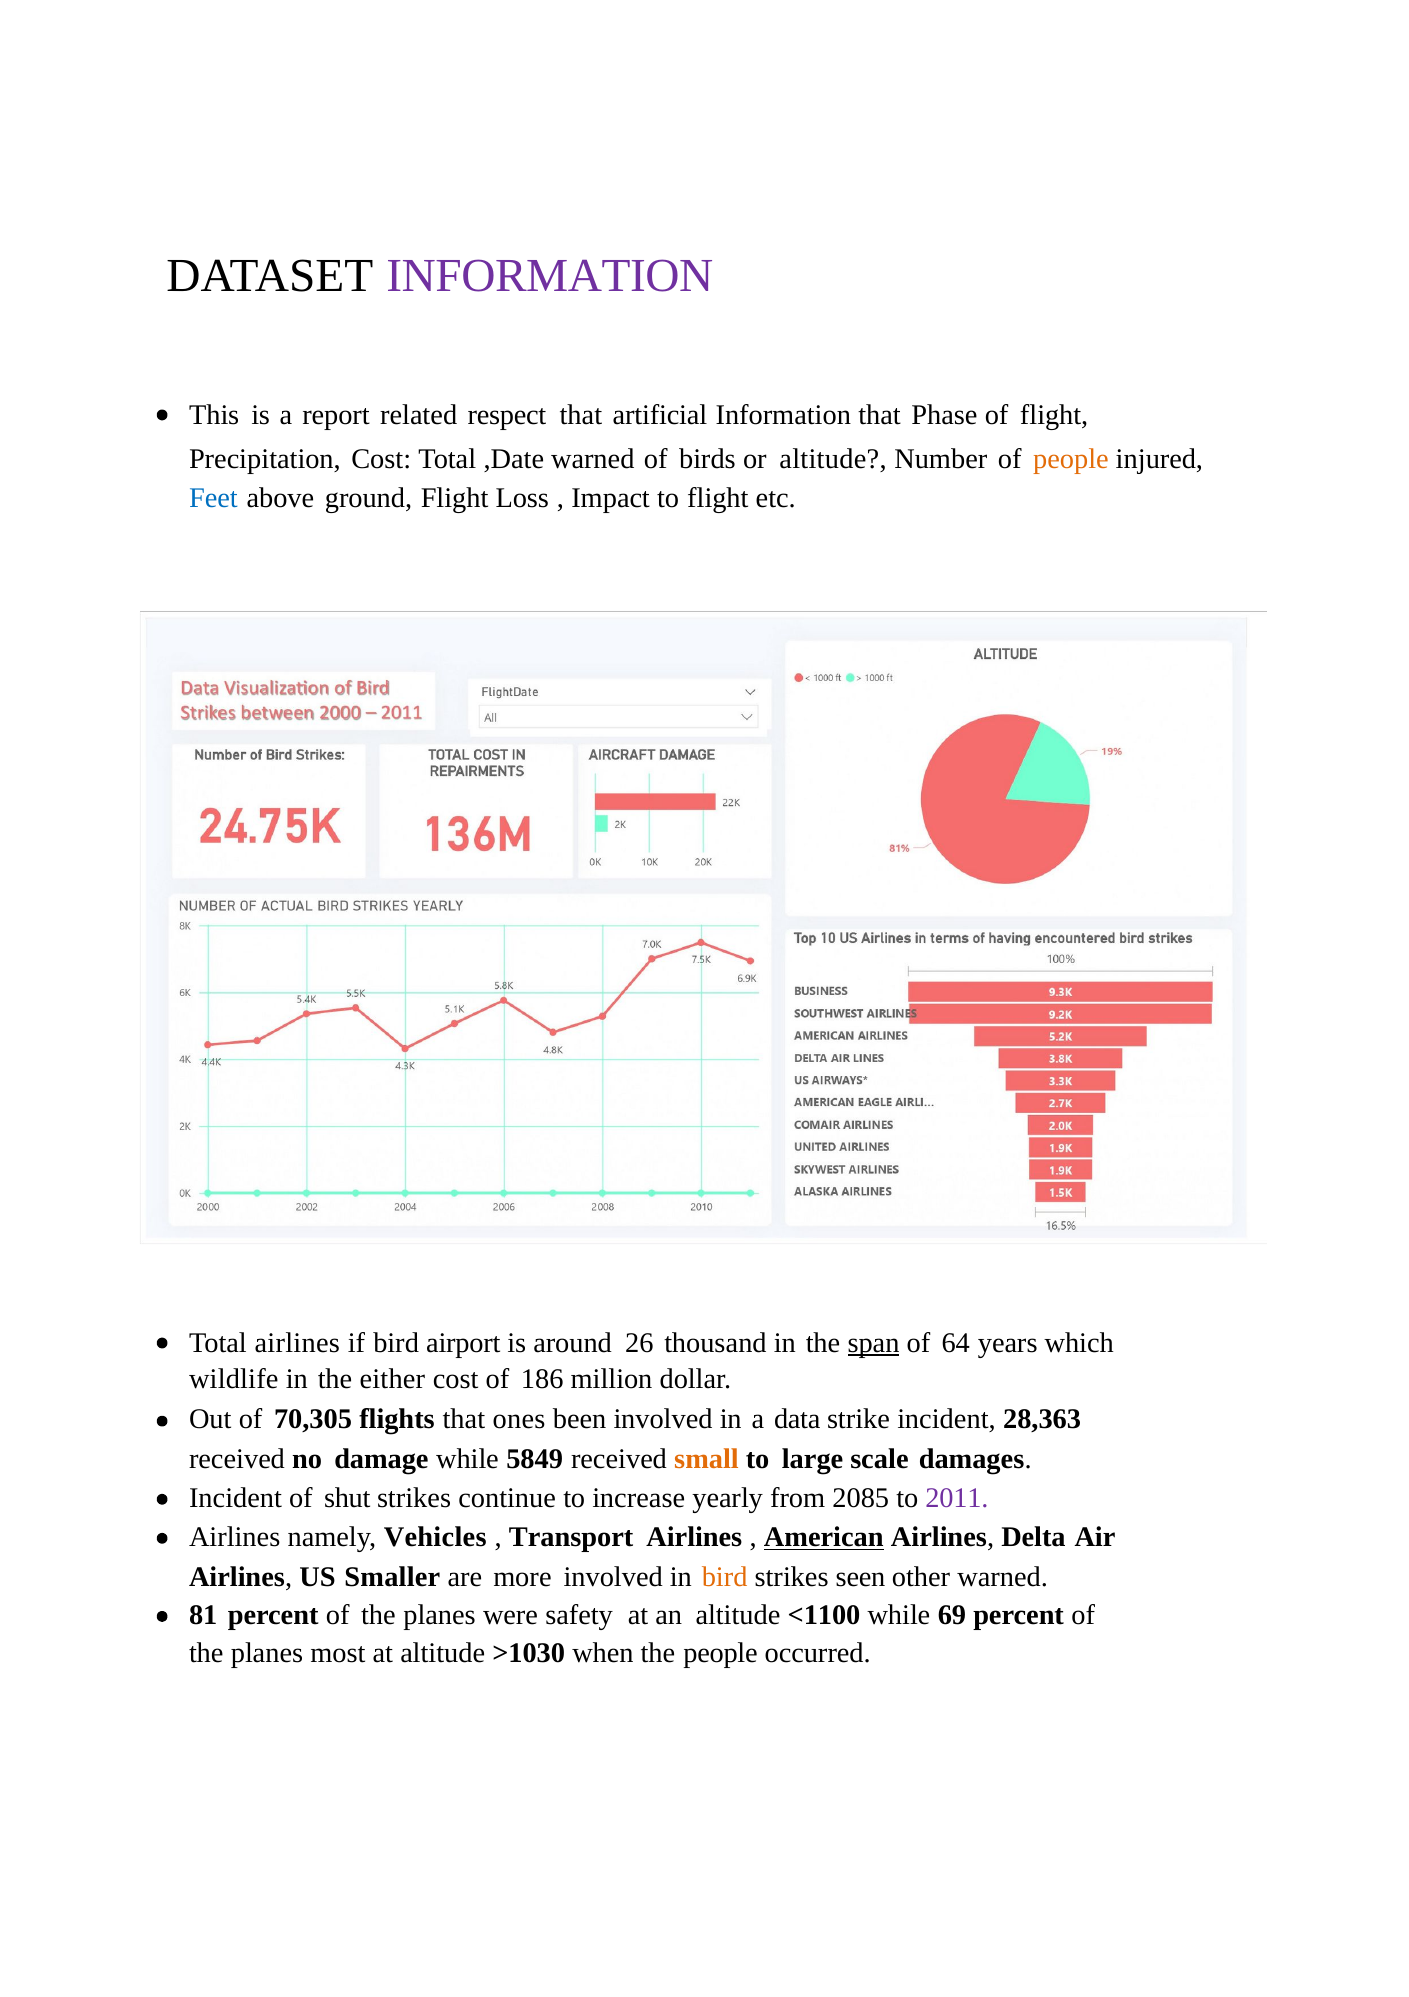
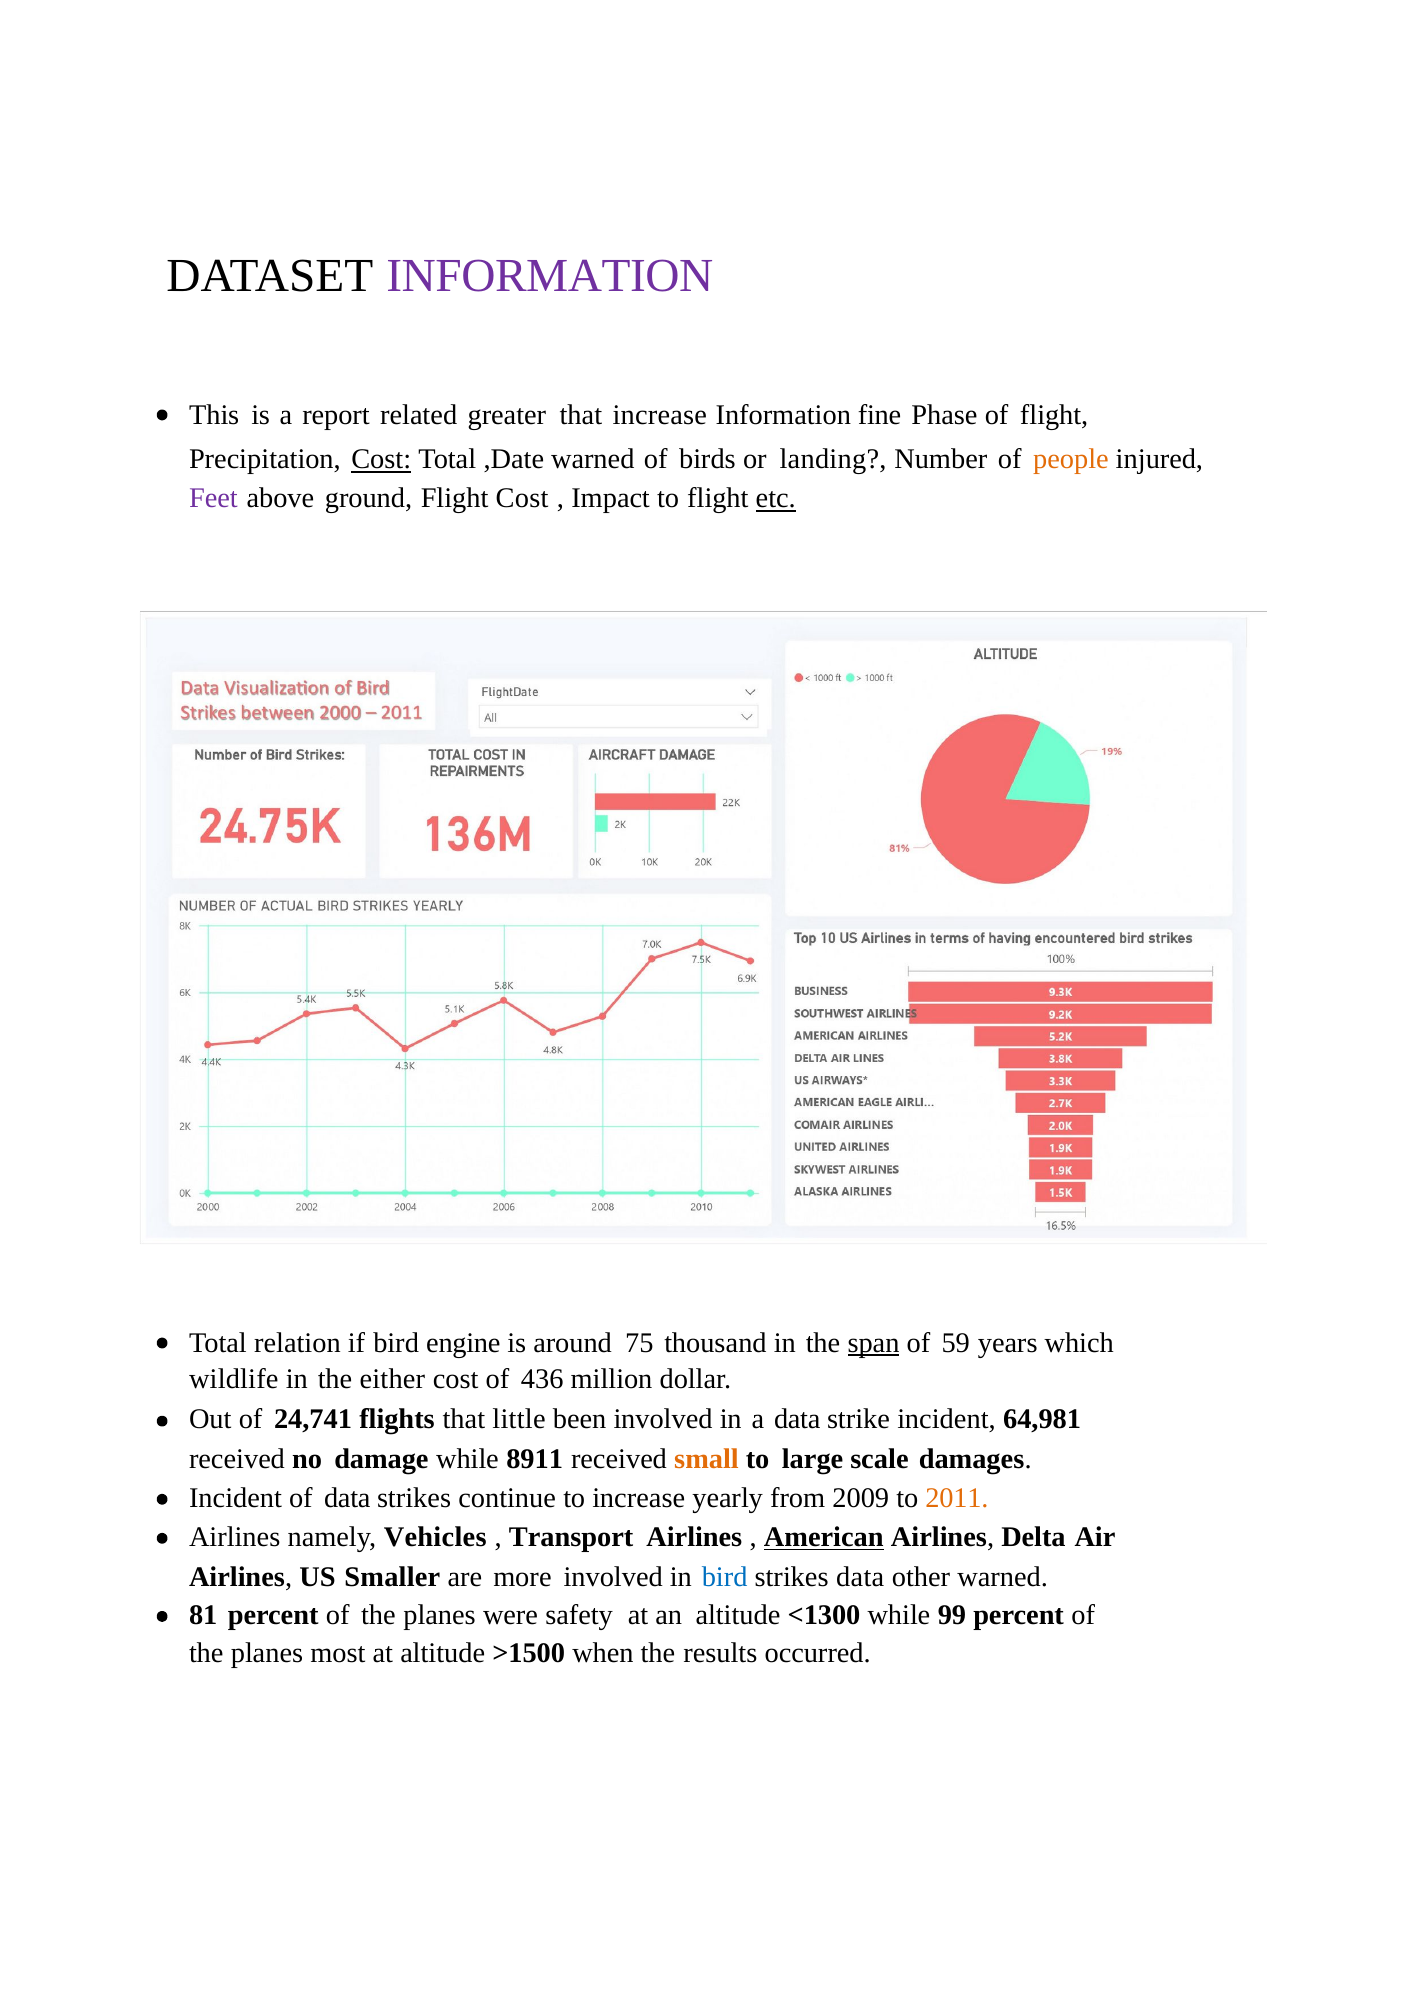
respect: respect -> greater
that artificial: artificial -> increase
Information that: that -> fine
Cost at (381, 459) underline: none -> present
or altitude: altitude -> landing
Feet colour: blue -> purple
Flight Loss: Loss -> Cost
etc underline: none -> present
Total airlines: airlines -> relation
airport: airport -> engine
26: 26 -> 75
64: 64 -> 59
186: 186 -> 436
70,305: 70,305 -> 24,741
ones: ones -> little
28,363: 28,363 -> 64,981
5849: 5849 -> 8911
of shut: shut -> data
2085: 2085 -> 2009
2011 colour: purple -> orange
bird at (725, 1576) colour: orange -> blue
strikes seen: seen -> data
<1100: <1100 -> <1300
69: 69 -> 99
>1030: >1030 -> >1500
the people: people -> results
